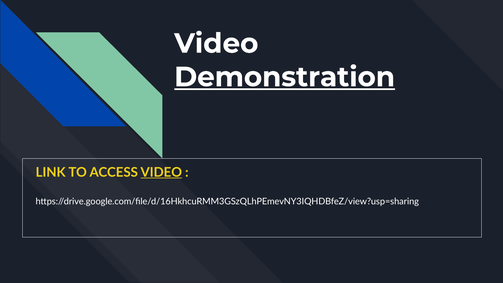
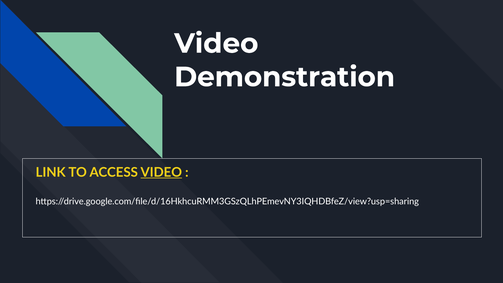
Demonstration underline: present -> none
